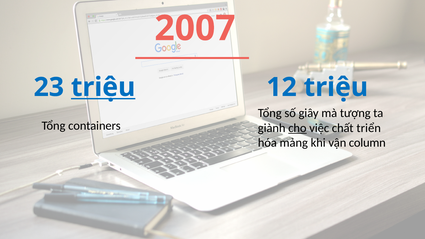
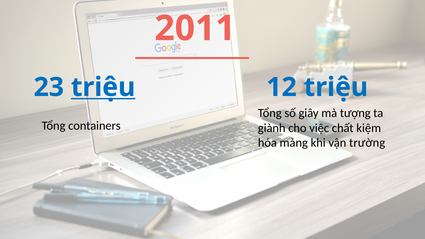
2007: 2007 -> 2011
cho underline: present -> none
triển: triển -> kiệm
column: column -> trường
